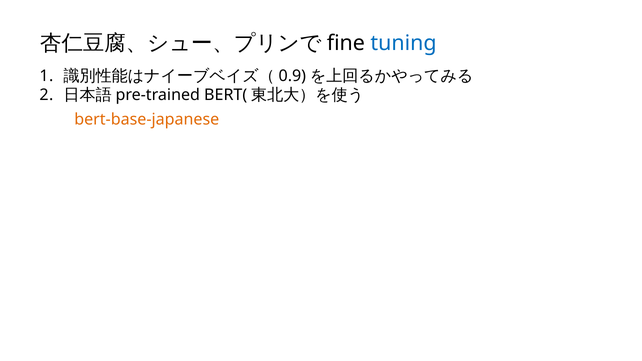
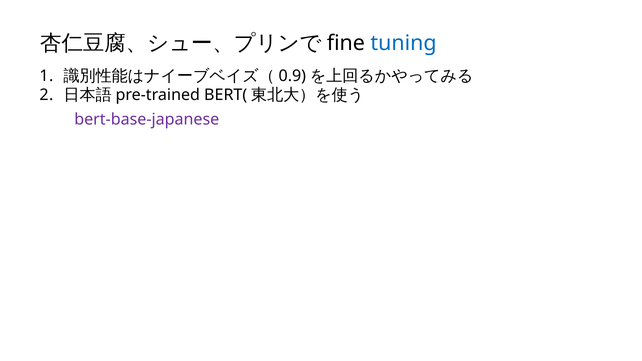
bert-base-japanese colour: orange -> purple
